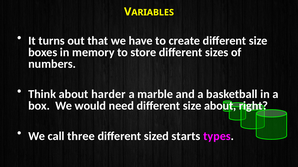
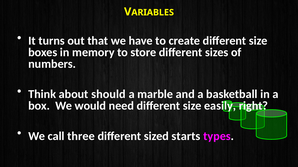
harder: harder -> should
size about: about -> easily
